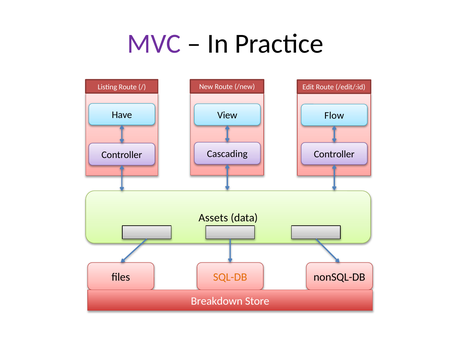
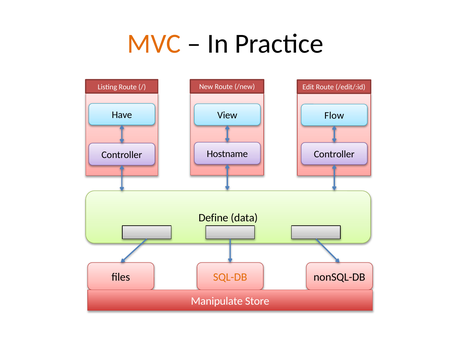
MVC colour: purple -> orange
Cascading: Cascading -> Hostname
Assets: Assets -> Define
Breakdown: Breakdown -> Manipulate
